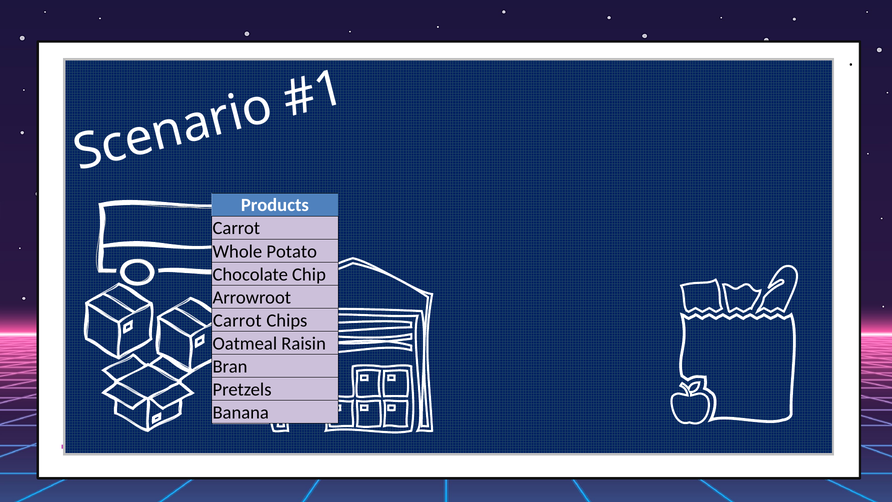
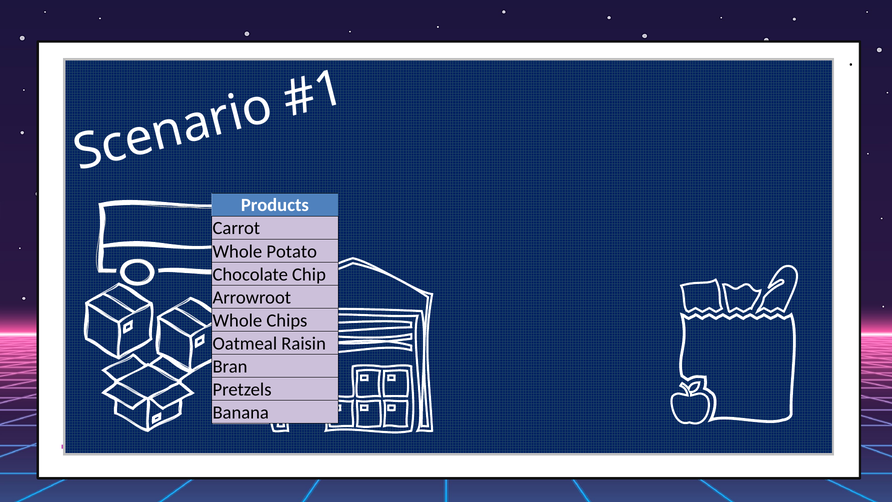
Carrot at (237, 320): Carrot -> Whole
